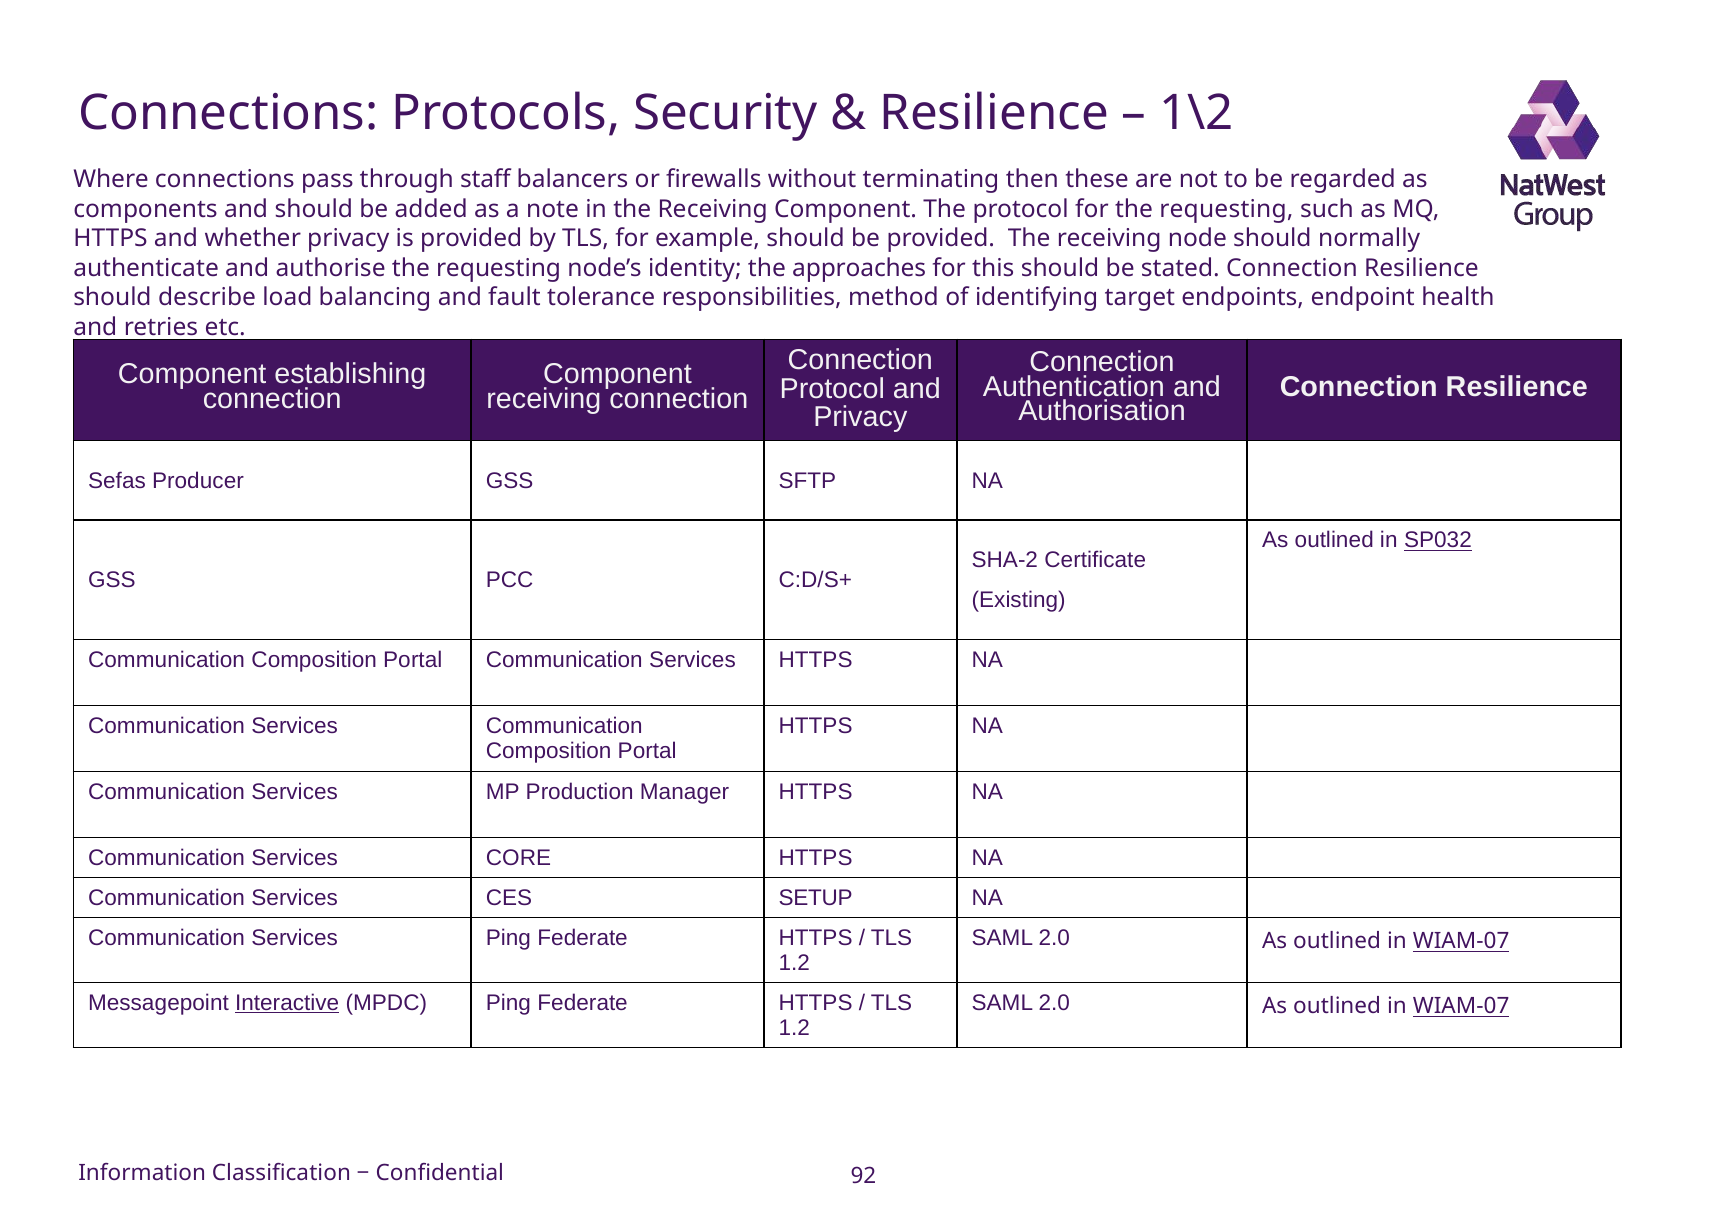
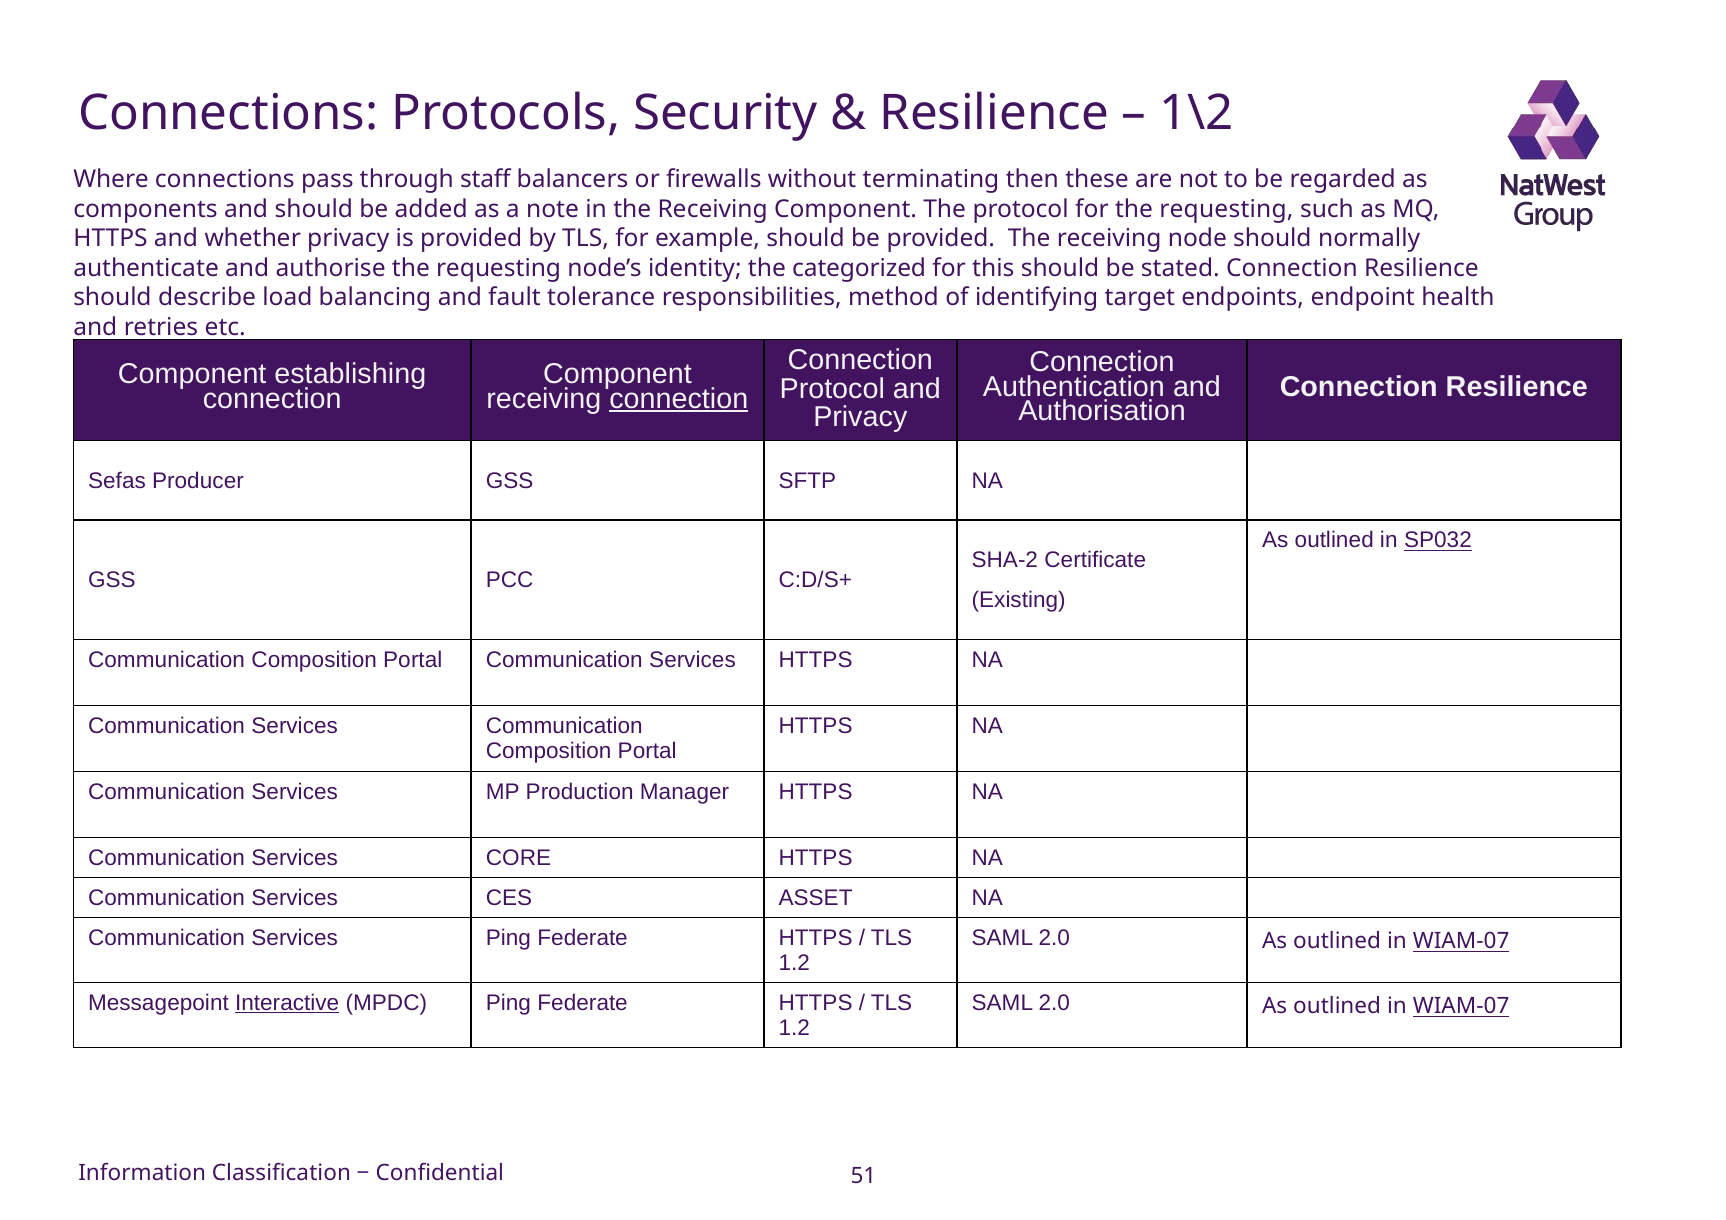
approaches: approaches -> categorized
connection at (679, 399) underline: none -> present
SETUP: SETUP -> ASSET
92: 92 -> 51
